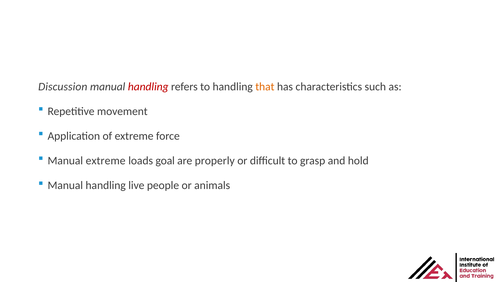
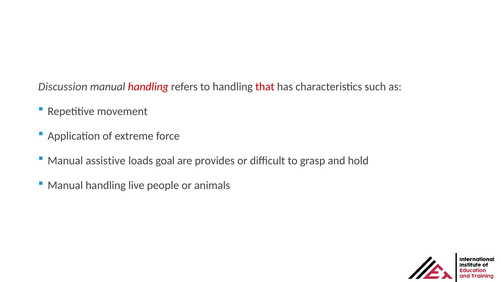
that colour: orange -> red
Manual extreme: extreme -> assistive
properly: properly -> provides
